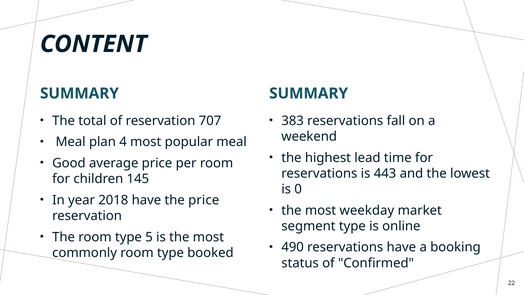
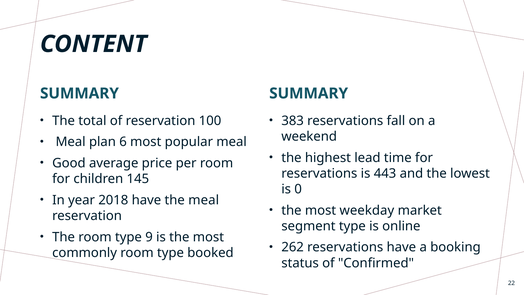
707: 707 -> 100
4: 4 -> 6
the price: price -> meal
5: 5 -> 9
490: 490 -> 262
